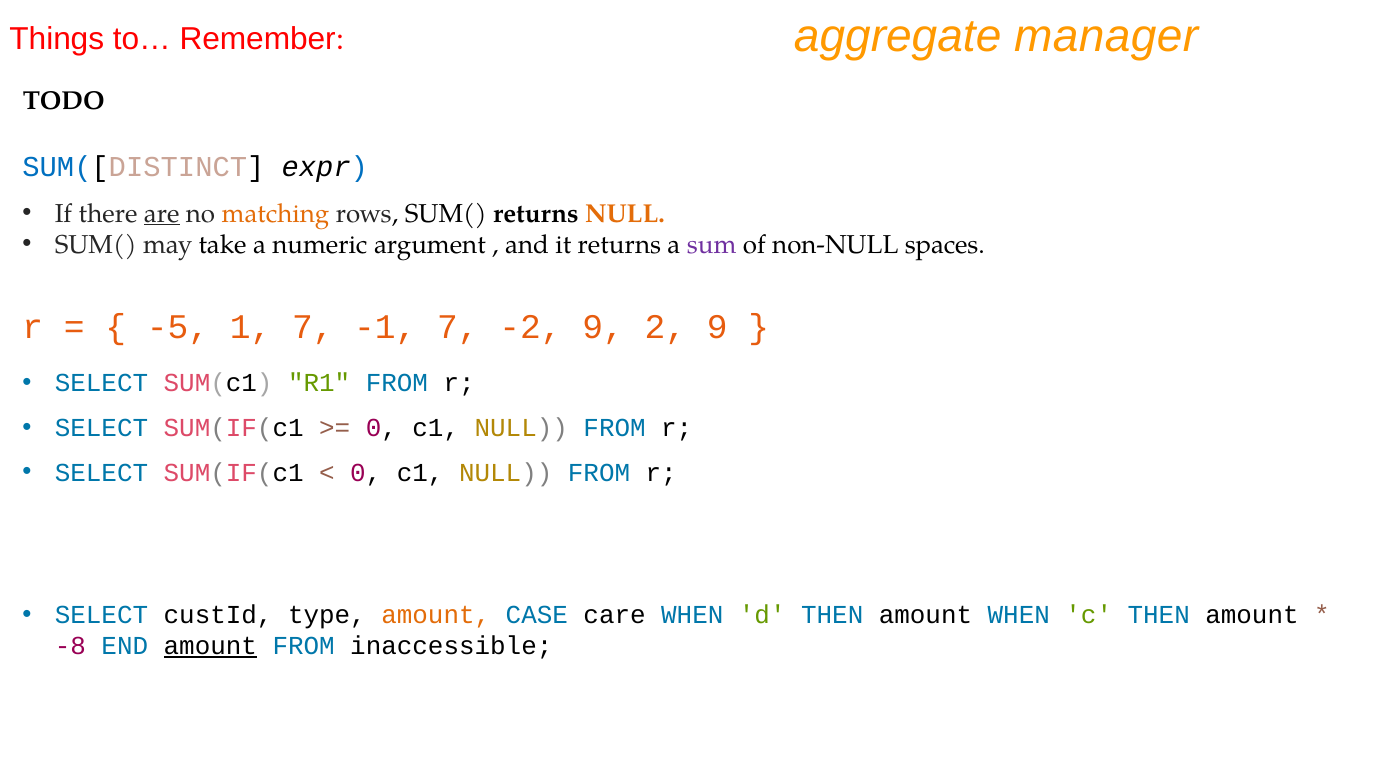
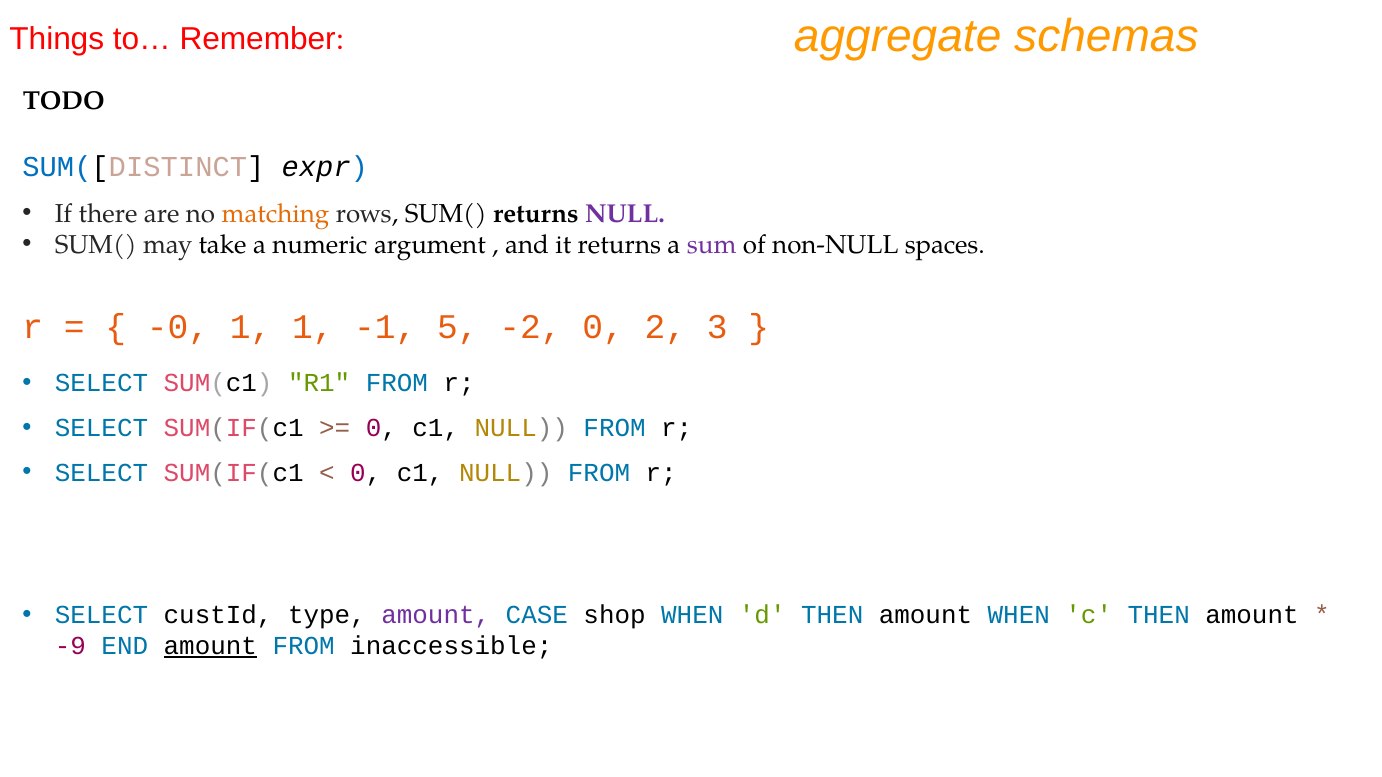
manager: manager -> schemas
are underline: present -> none
NULL at (625, 214) colour: orange -> purple
-5: -5 -> -0
1 7: 7 -> 1
-1 7: 7 -> 5
-2 9: 9 -> 0
2 9: 9 -> 3
amount at (436, 615) colour: orange -> purple
care: care -> shop
-8: -8 -> -9
